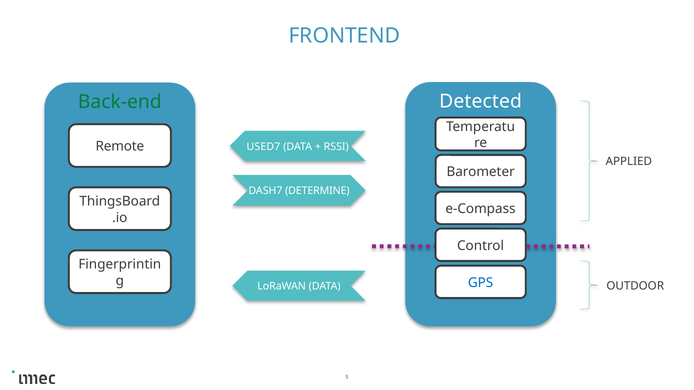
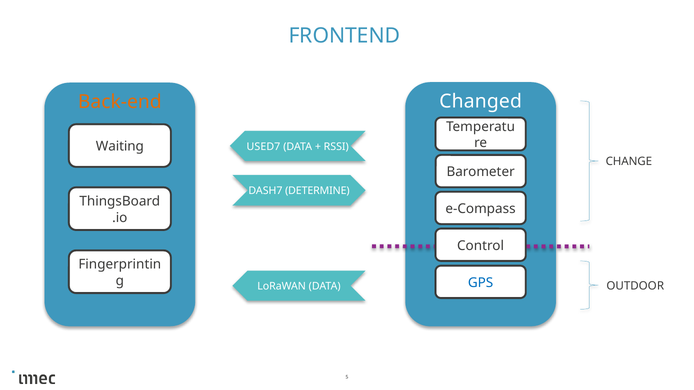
Detected: Detected -> Changed
Back-end colour: green -> orange
Remote: Remote -> Waiting
APPLIED: APPLIED -> CHANGE
